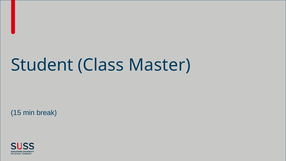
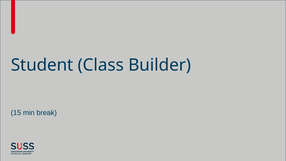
Master: Master -> Builder
